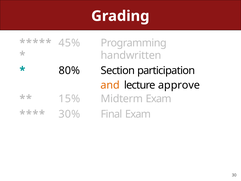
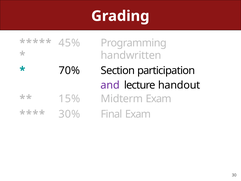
80%: 80% -> 70%
and colour: orange -> purple
approve: approve -> handout
